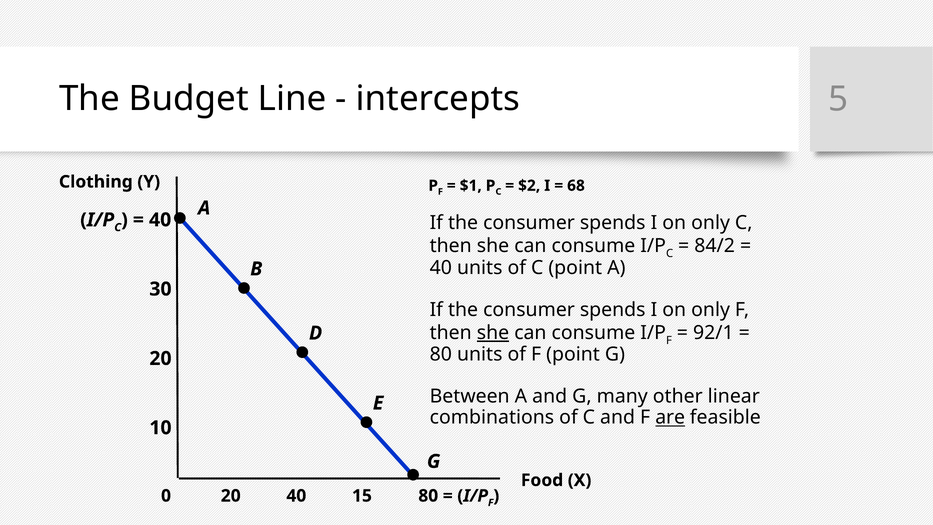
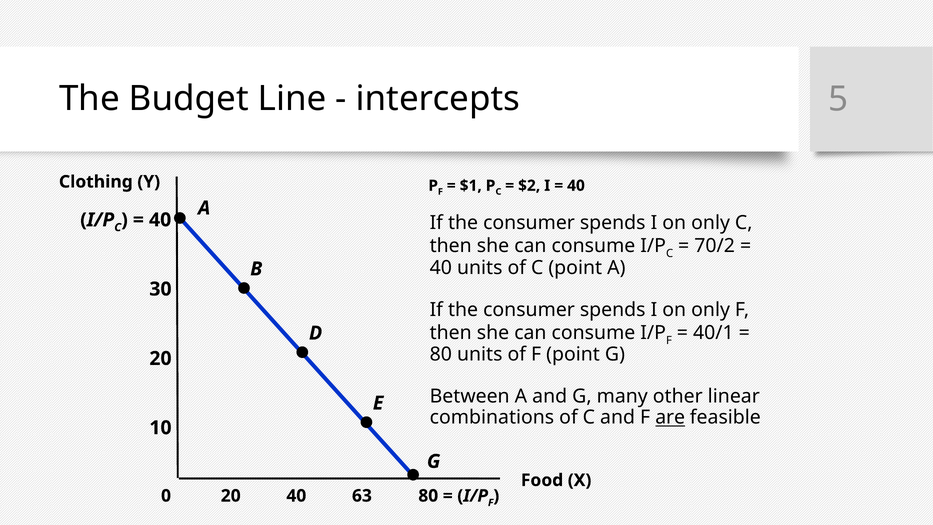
68 at (576, 186): 68 -> 40
84/2: 84/2 -> 70/2
she at (493, 333) underline: present -> none
92/1: 92/1 -> 40/1
15: 15 -> 63
